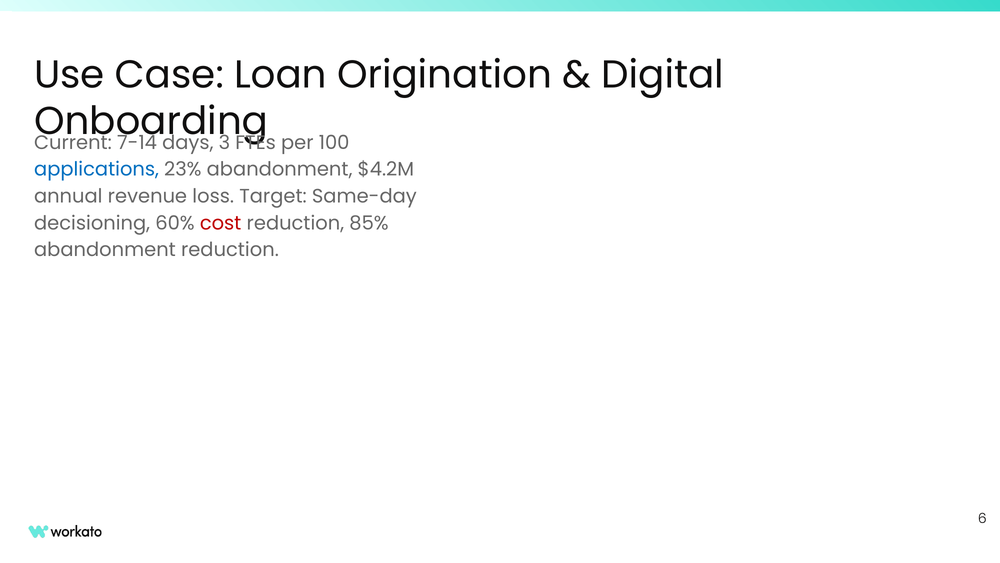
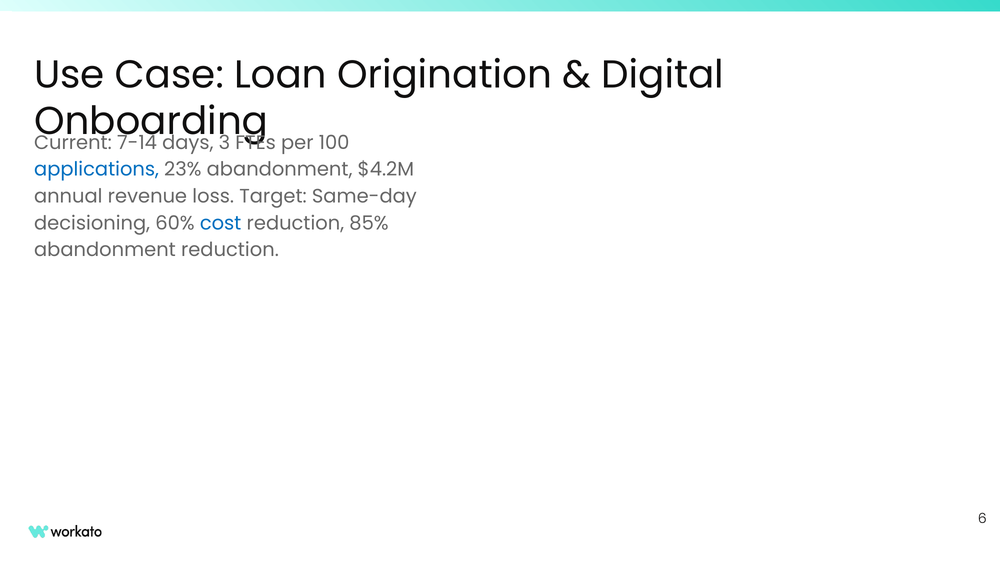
cost colour: red -> blue
